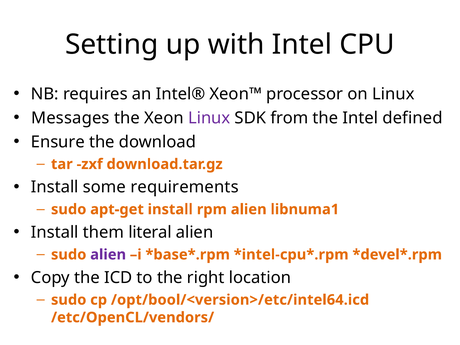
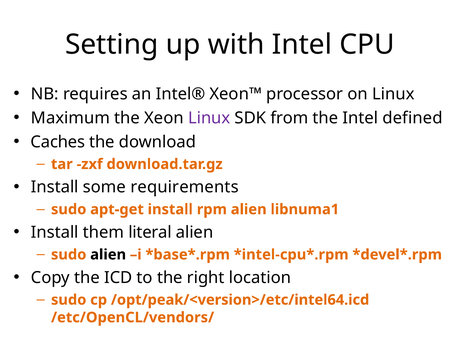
Messages: Messages -> Maximum
Ensure: Ensure -> Caches
alien at (108, 255) colour: purple -> black
/opt/bool/<version>/etc/intel64.icd: /opt/bool/<version>/etc/intel64.icd -> /opt/peak/<version>/etc/intel64.icd
